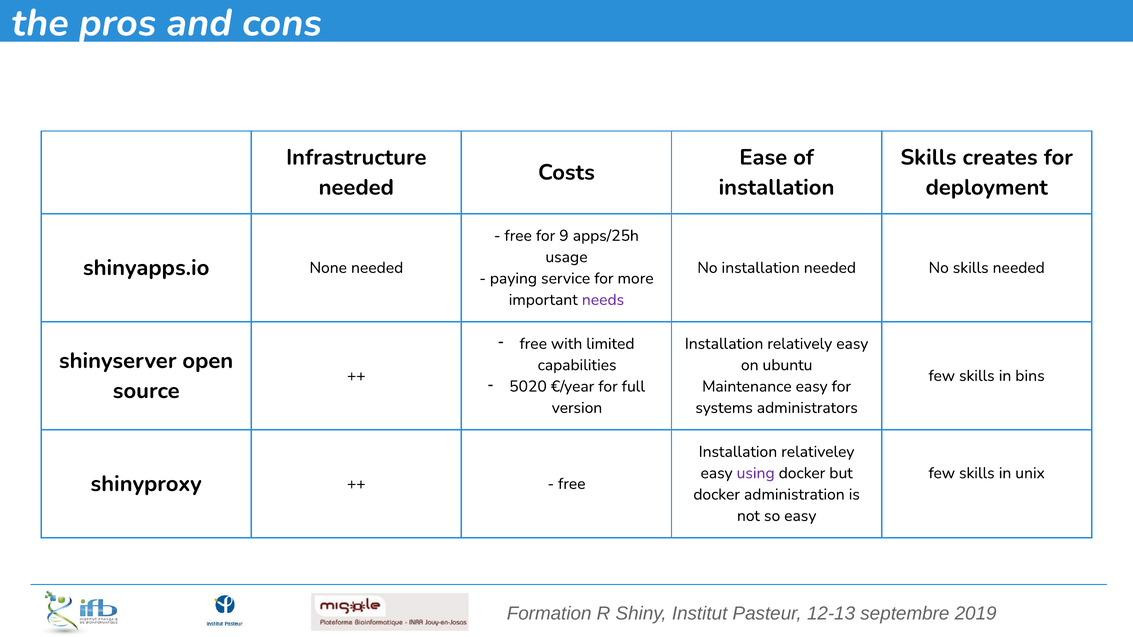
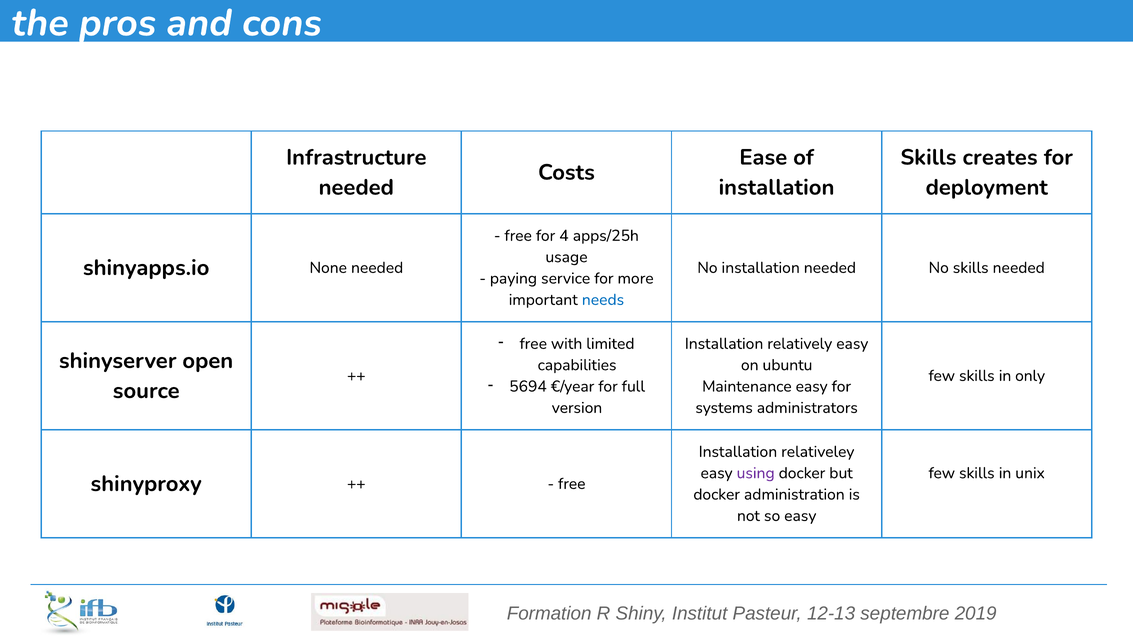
9: 9 -> 4
needs colour: purple -> blue
bins: bins -> only
5020: 5020 -> 5694
